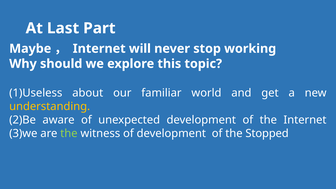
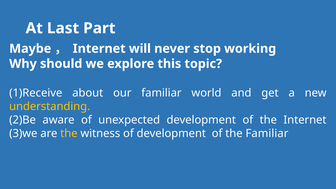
1)Useless: 1)Useless -> 1)Receive
the at (69, 133) colour: light green -> yellow
the Stopped: Stopped -> Familiar
